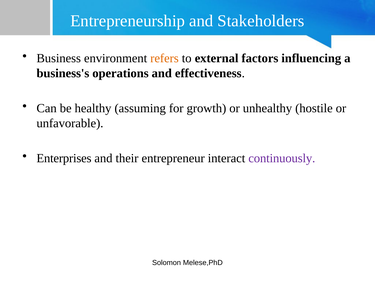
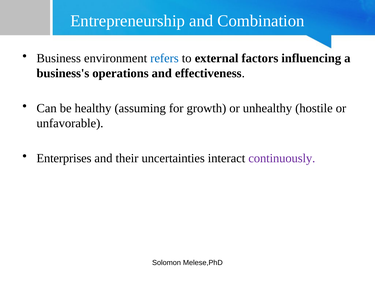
Stakeholders: Stakeholders -> Combination
refers colour: orange -> blue
entrepreneur: entrepreneur -> uncertainties
